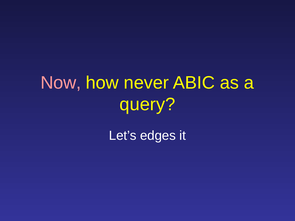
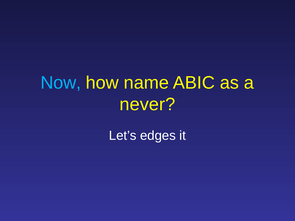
Now colour: pink -> light blue
never: never -> name
query: query -> never
